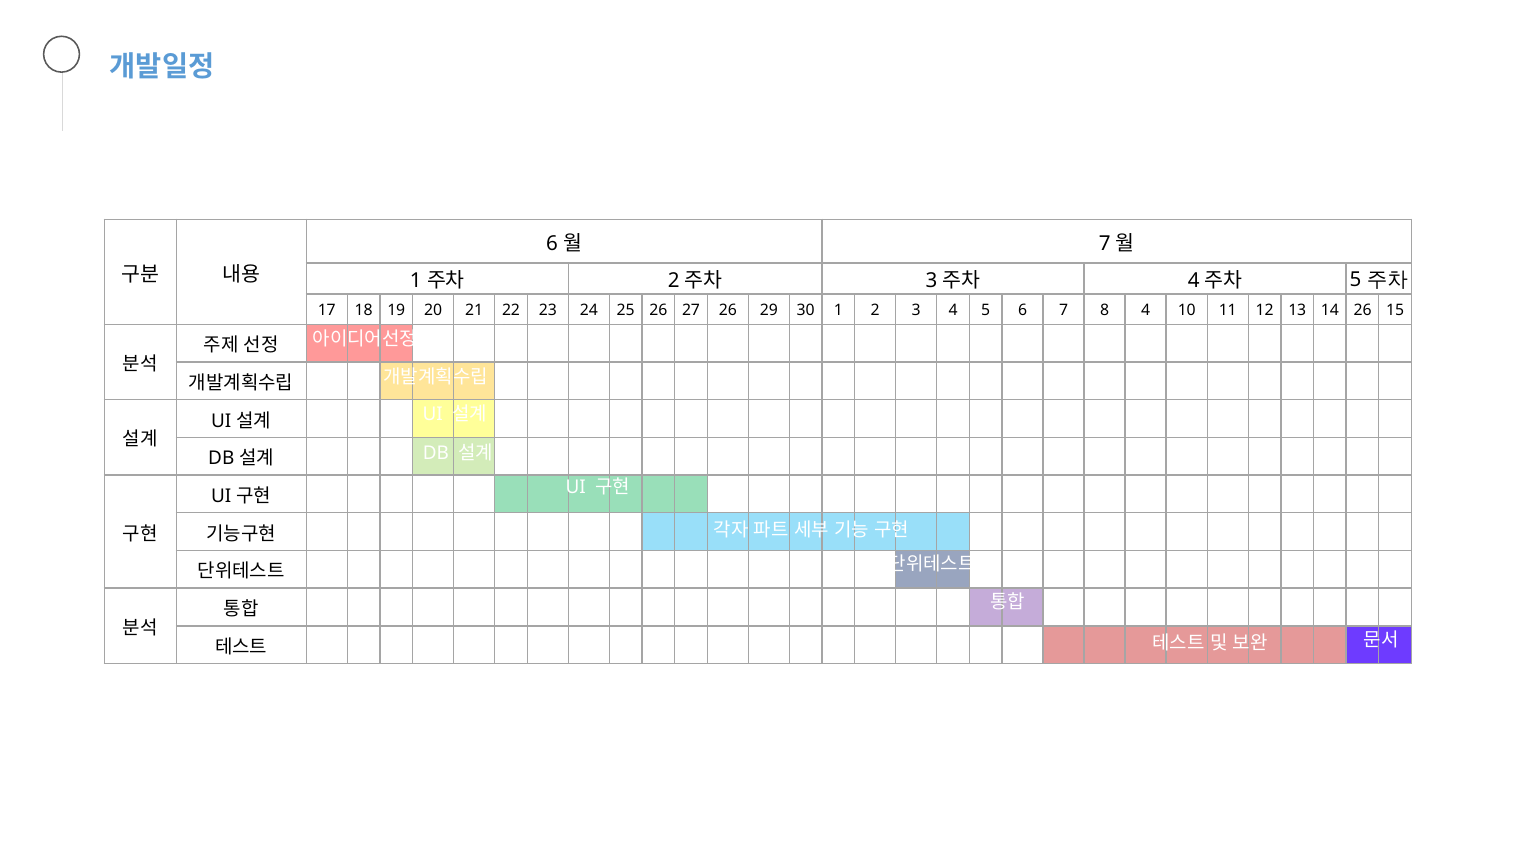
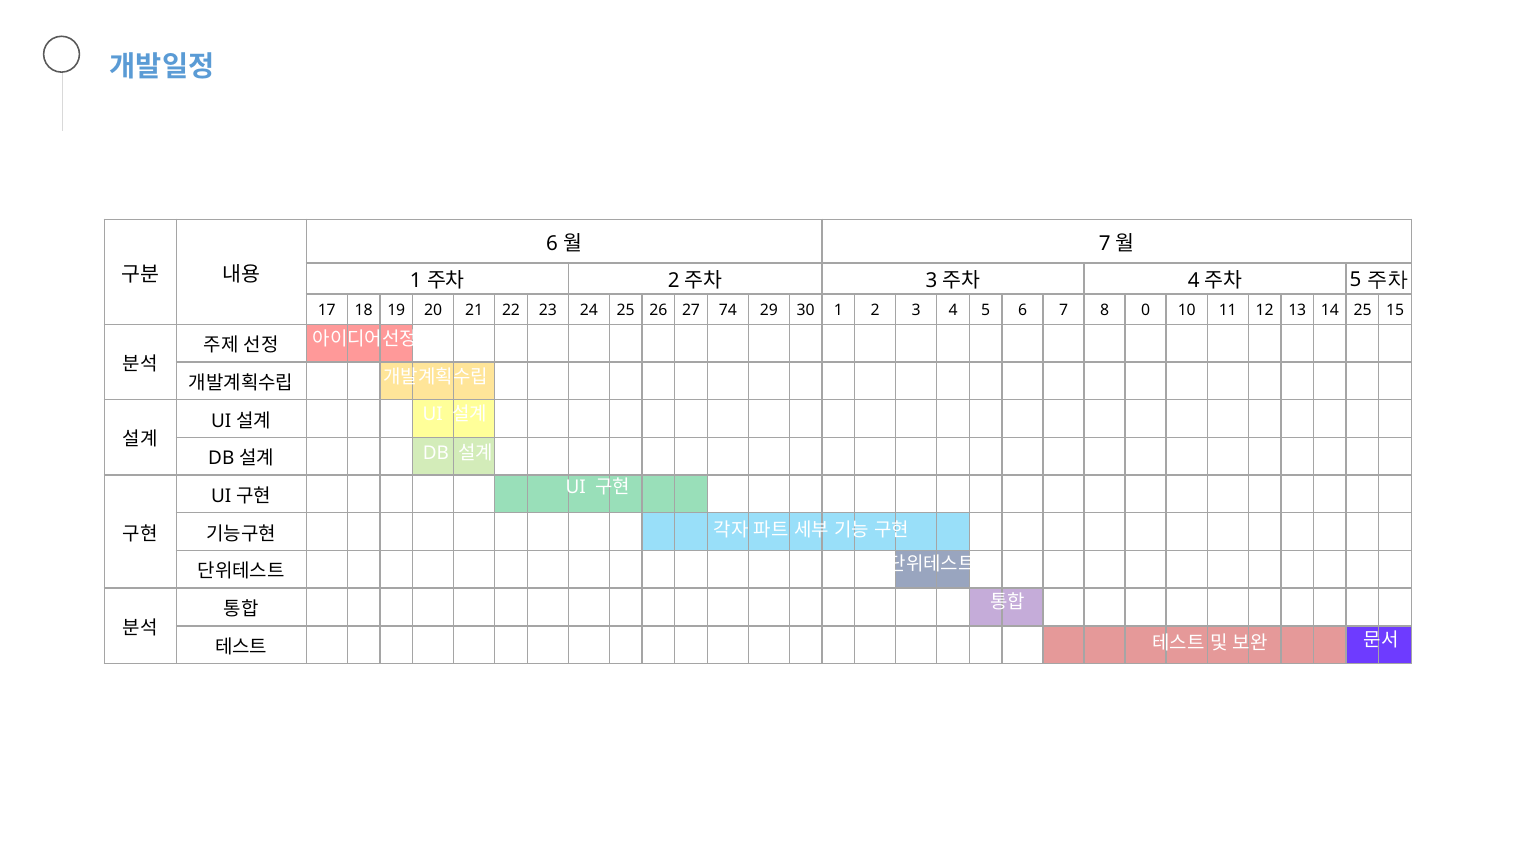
27 26: 26 -> 74
8 4: 4 -> 0
14 26: 26 -> 25
